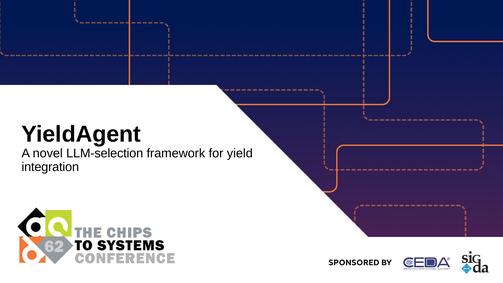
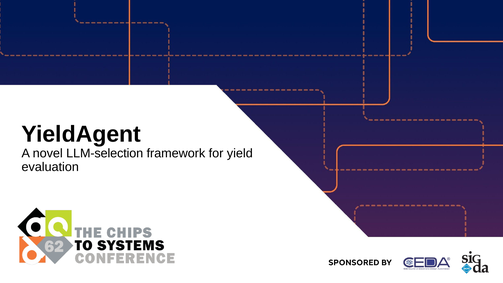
integration: integration -> evaluation
